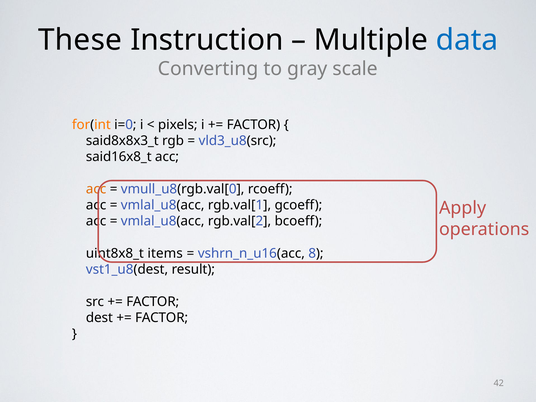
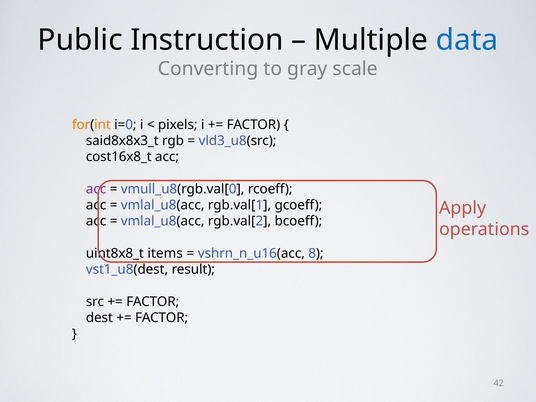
These: These -> Public
said16x8_t: said16x8_t -> cost16x8_t
acc at (96, 189) colour: orange -> purple
